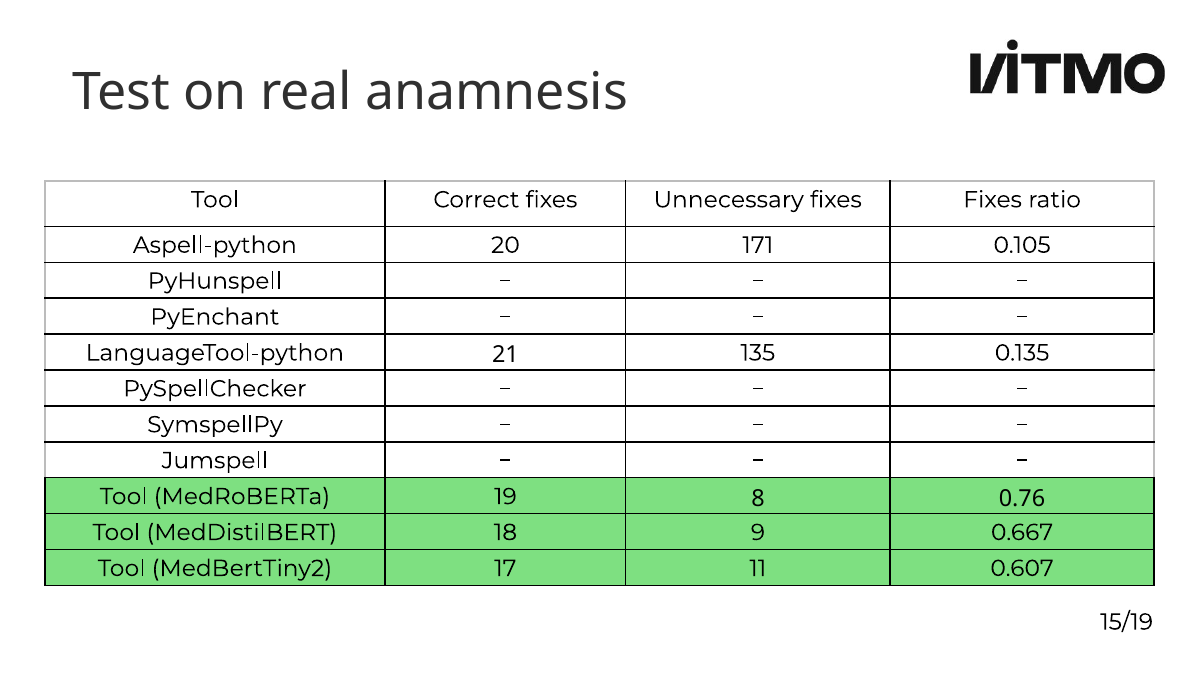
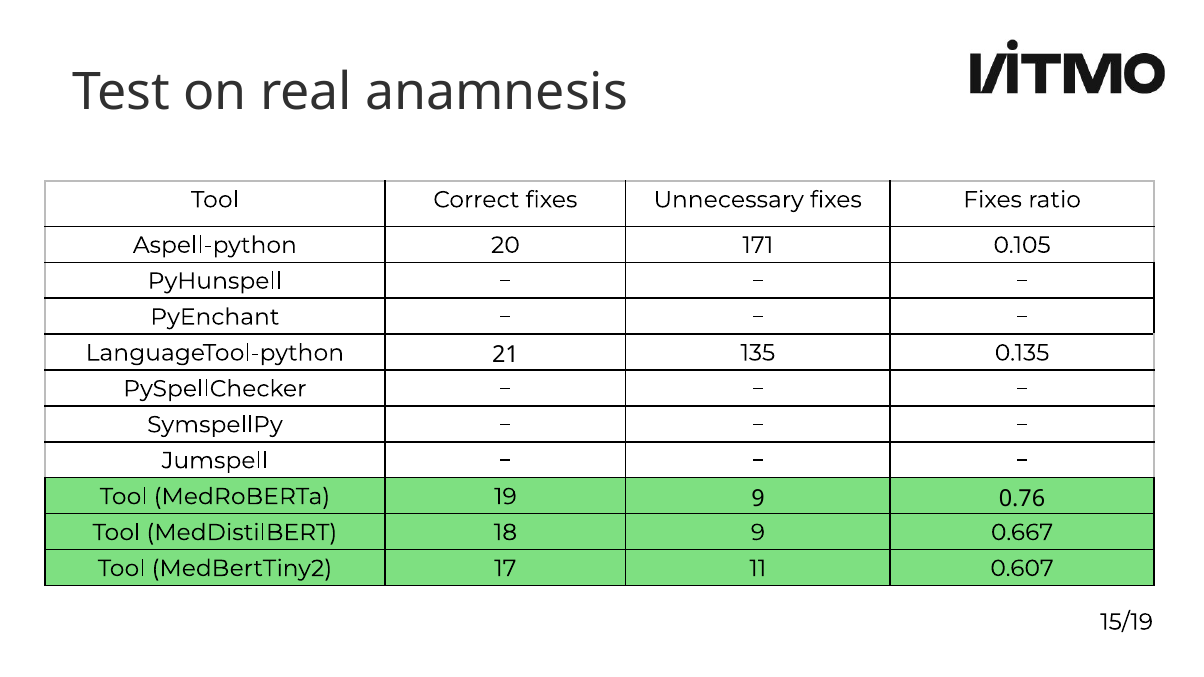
19 8: 8 -> 9
